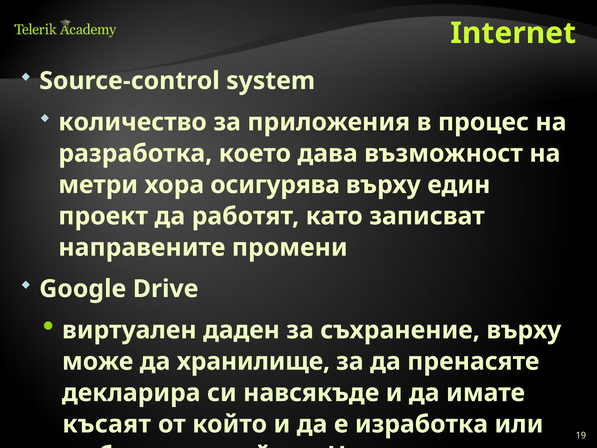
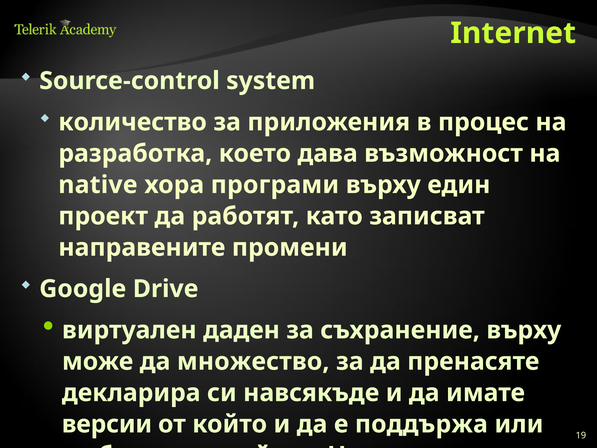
метри: метри -> native
осигурява: осигурява -> програми
хранилище: хранилище -> множество
късаят at (107, 424): късаят -> версии
изработка: изработка -> поддържа
